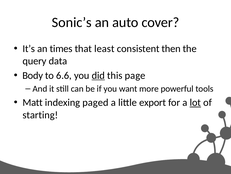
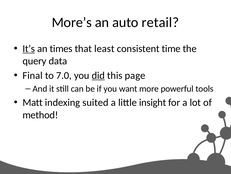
Sonic’s: Sonic’s -> More’s
cover: cover -> retail
It’s underline: none -> present
then: then -> time
Body: Body -> Final
6.6: 6.6 -> 7.0
paged: paged -> suited
export: export -> insight
lot underline: present -> none
starting: starting -> method
